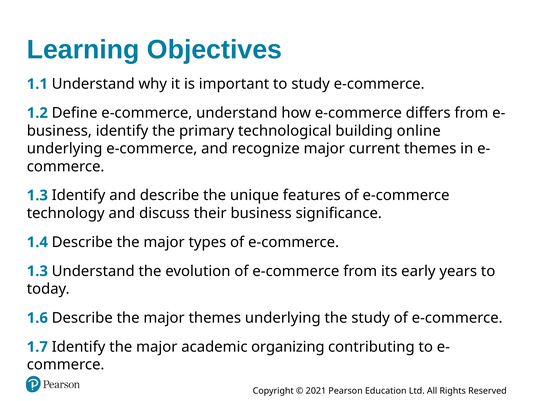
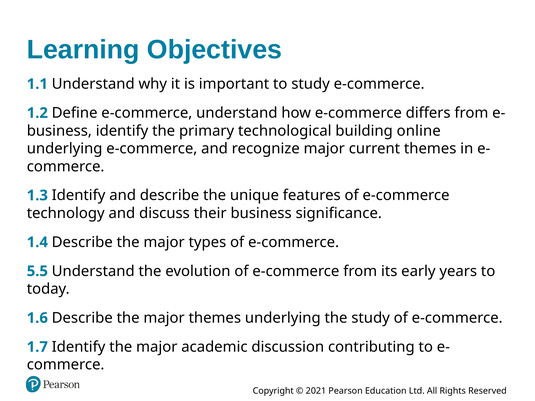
1.3 at (37, 271): 1.3 -> 5.5
organizing: organizing -> discussion
